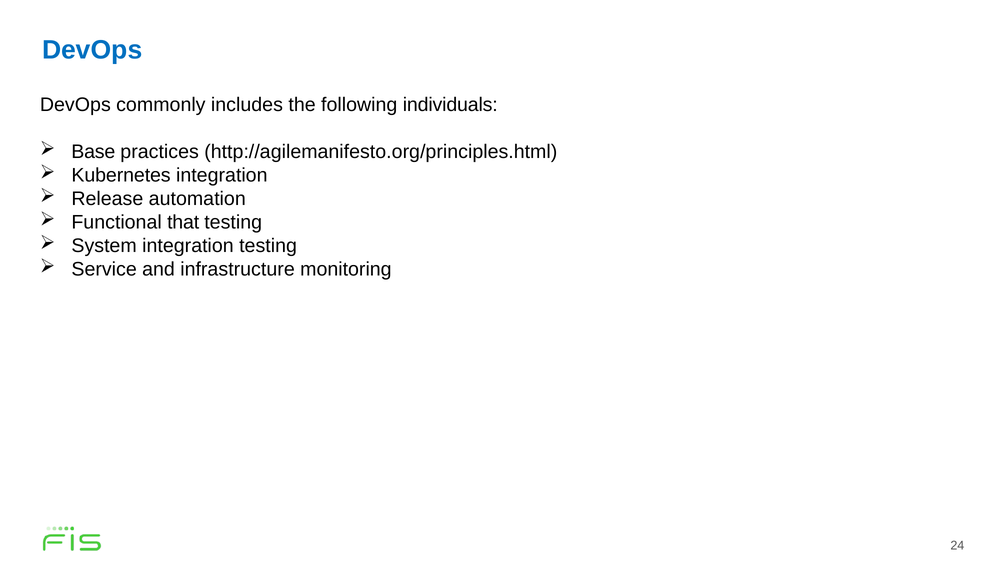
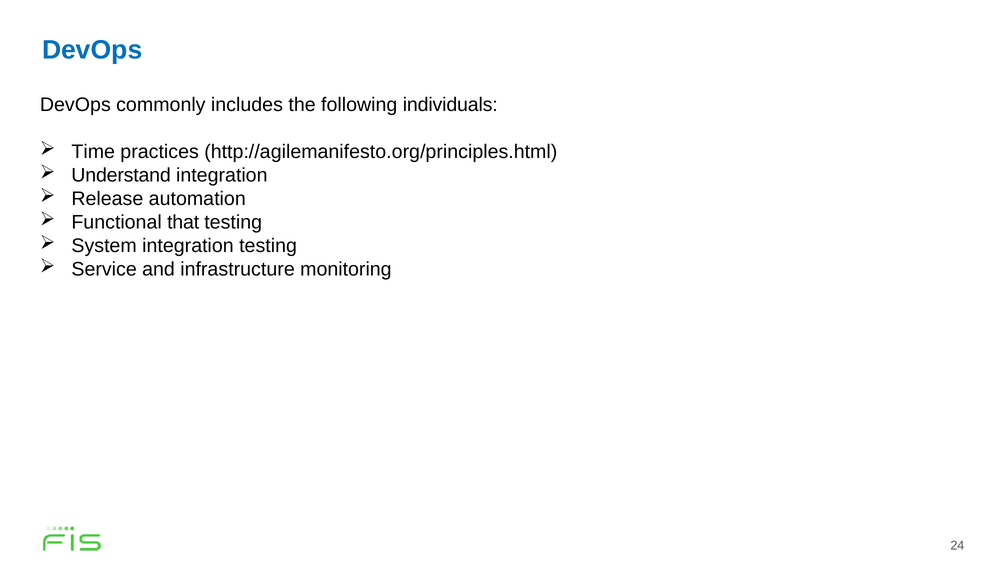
Base: Base -> Time
Kubernetes: Kubernetes -> Understand
